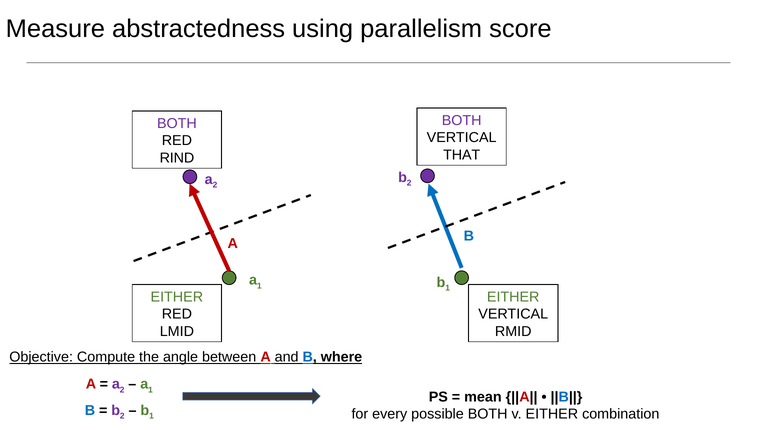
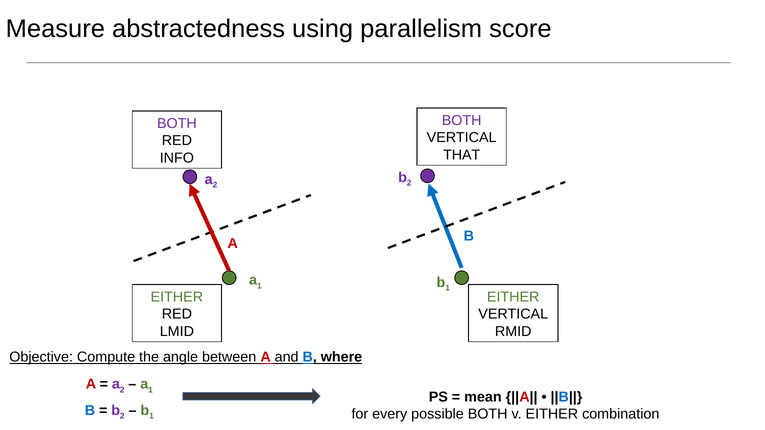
RIND: RIND -> INFO
